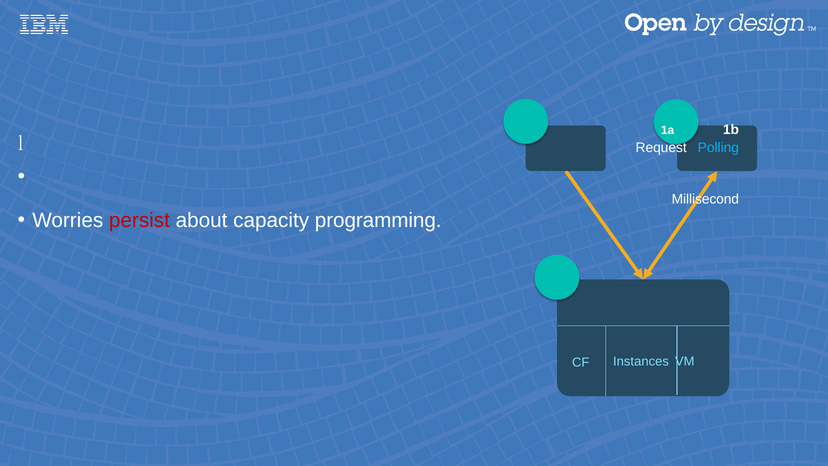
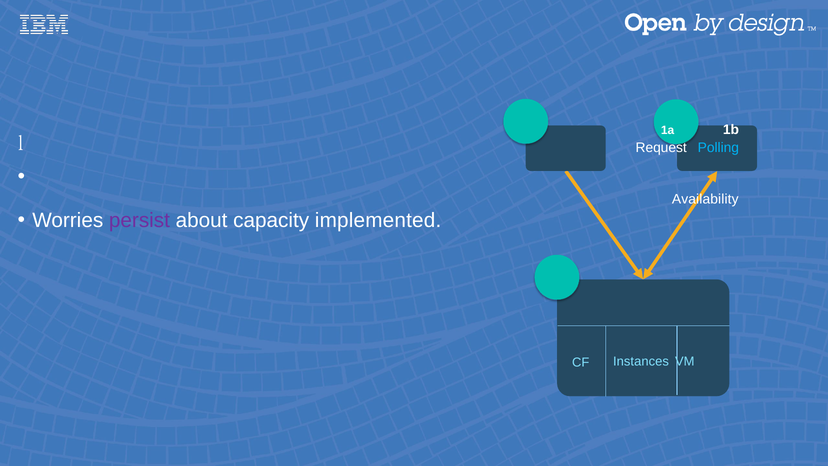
Millisecond: Millisecond -> Availability
persist colour: red -> purple
capacity programming: programming -> implemented
